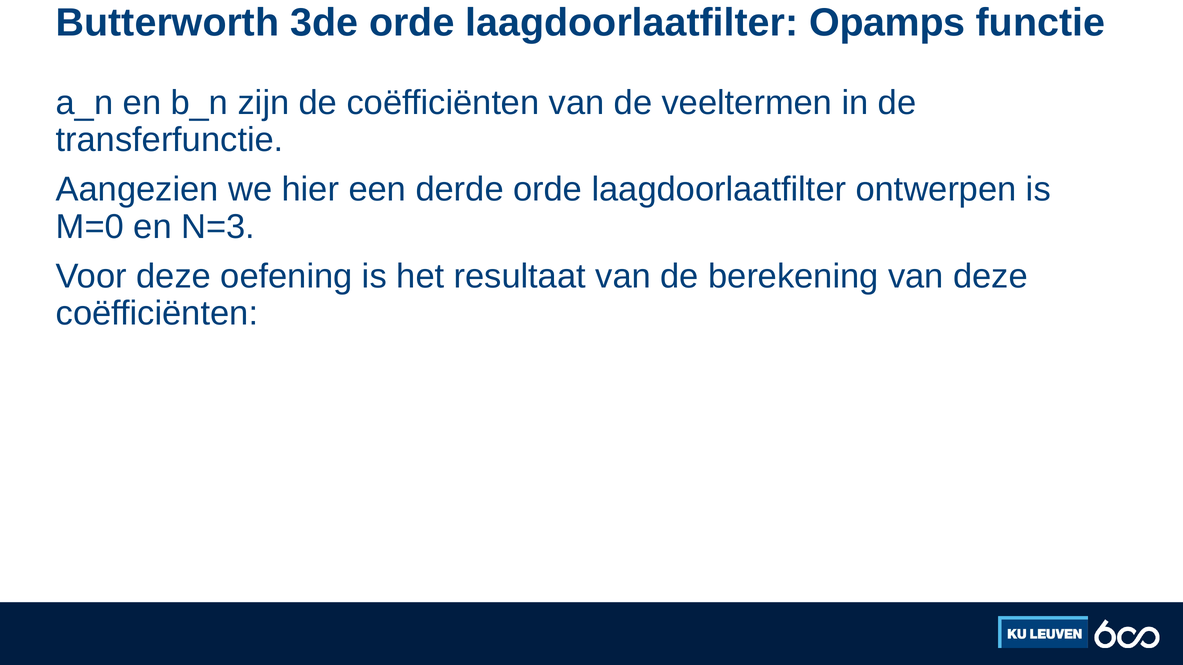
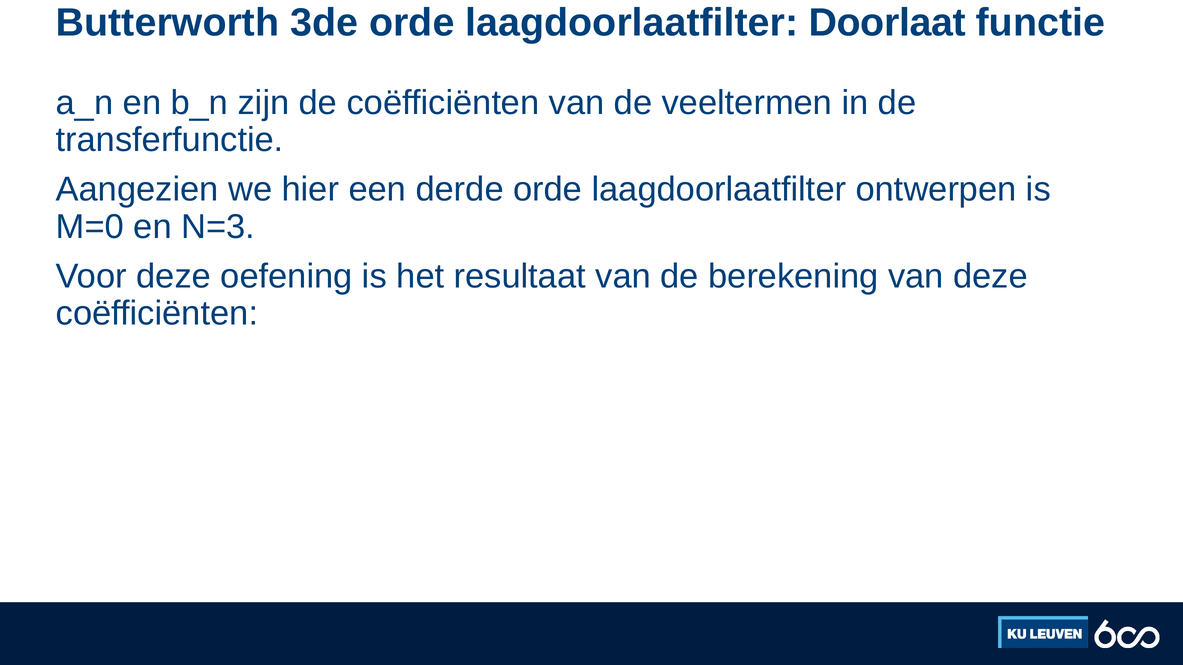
Opamps: Opamps -> Doorlaat
